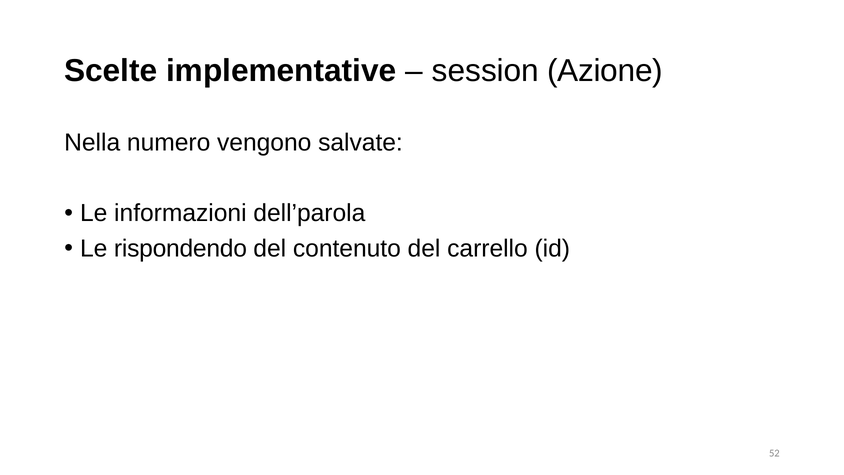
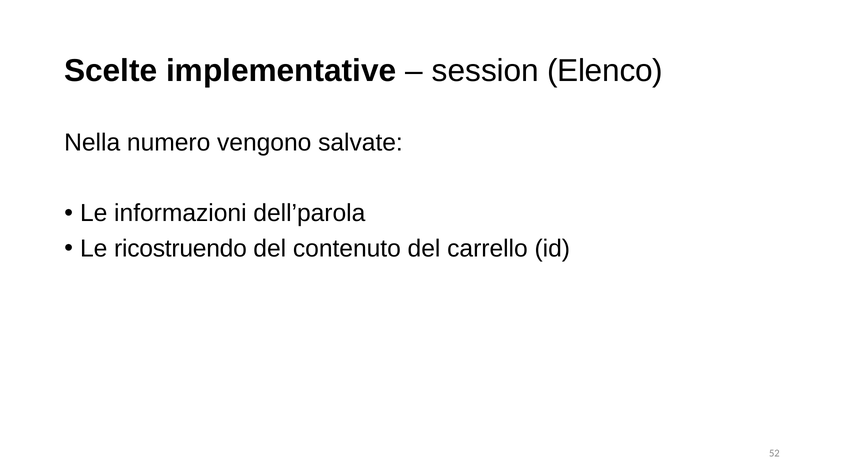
Azione: Azione -> Elenco
rispondendo: rispondendo -> ricostruendo
